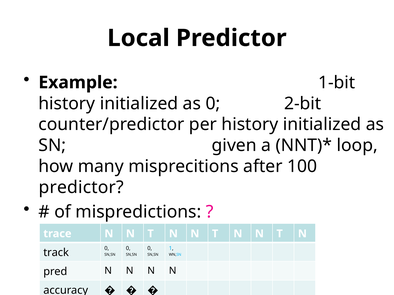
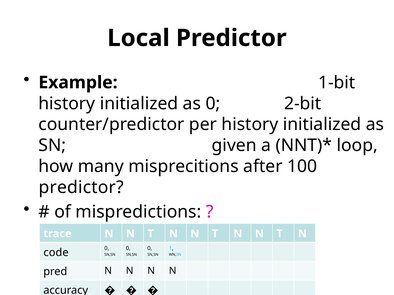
track: track -> code
